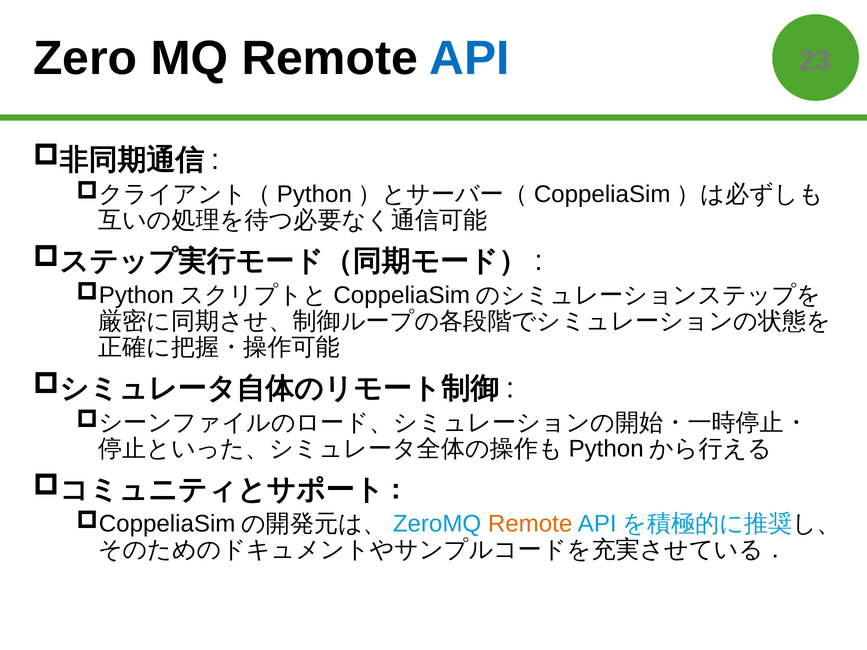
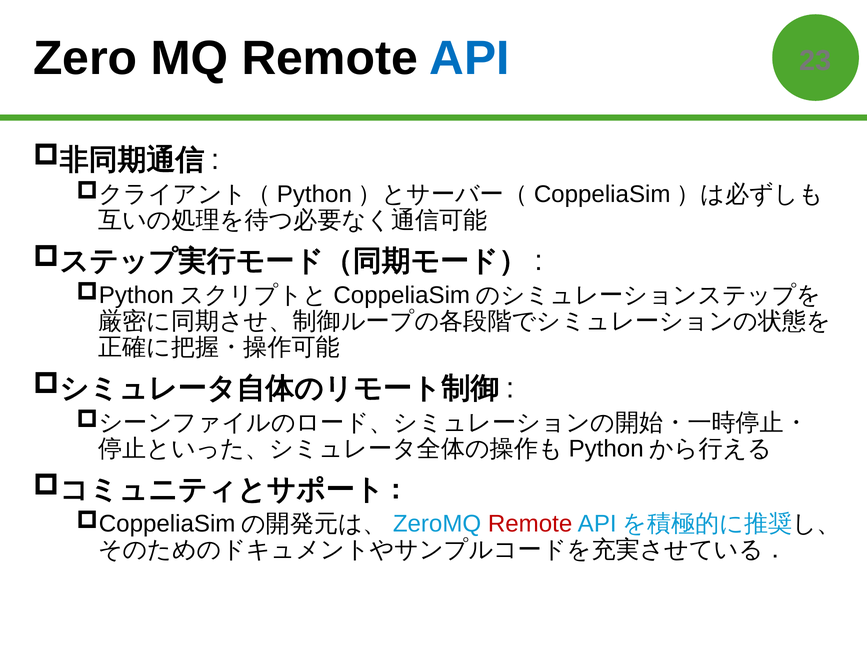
Remote at (530, 524) colour: orange -> red
